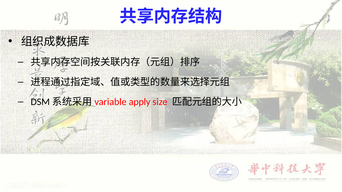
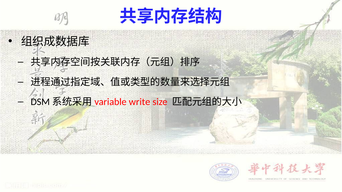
apply: apply -> write
